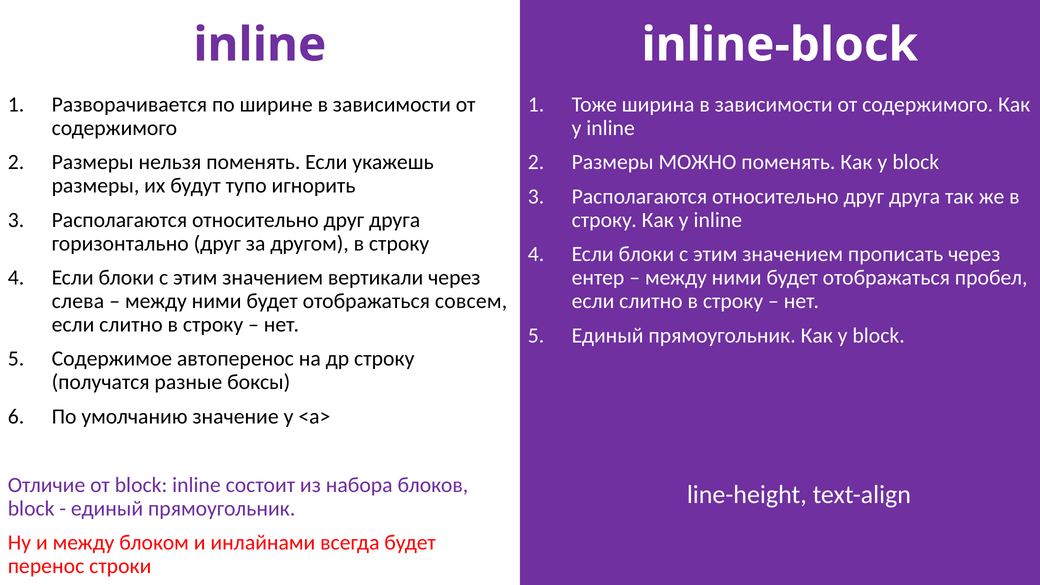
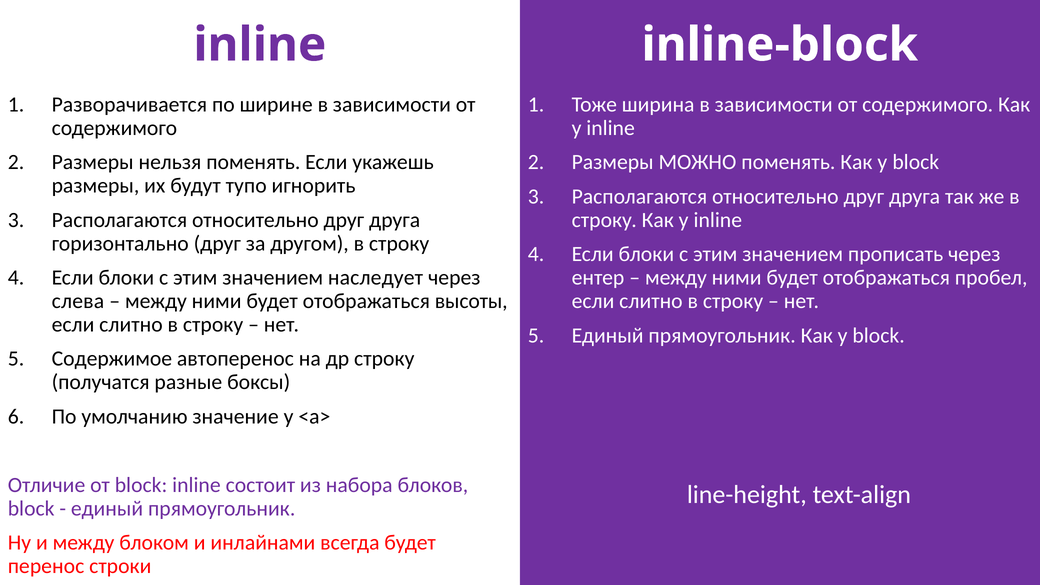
вертикали: вертикали -> наследует
совсем: совсем -> высоты
